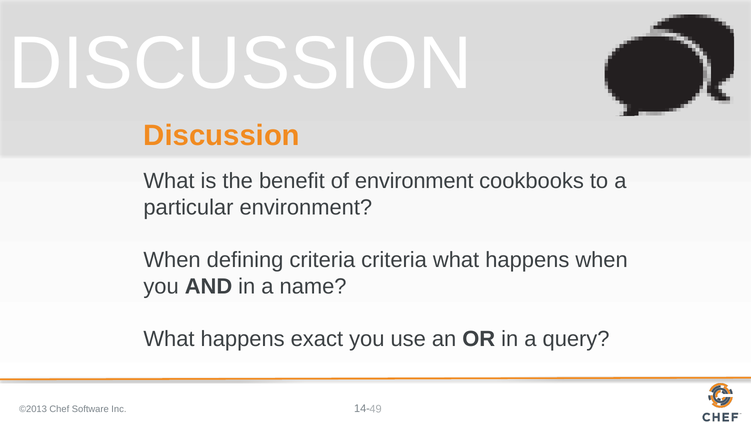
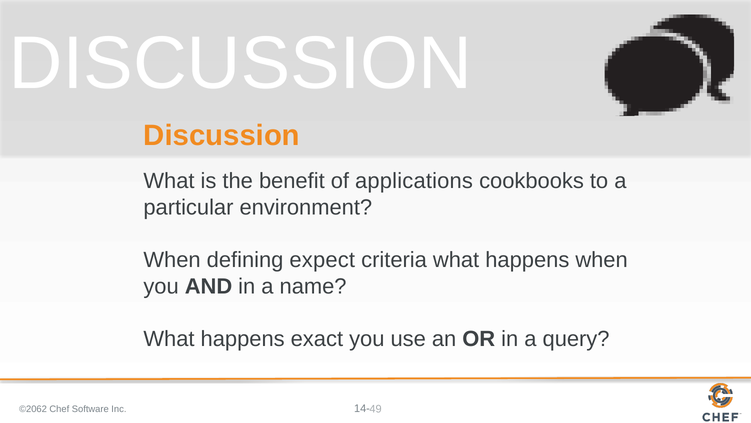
of environment: environment -> applications
defining criteria: criteria -> expect
©2013: ©2013 -> ©2062
